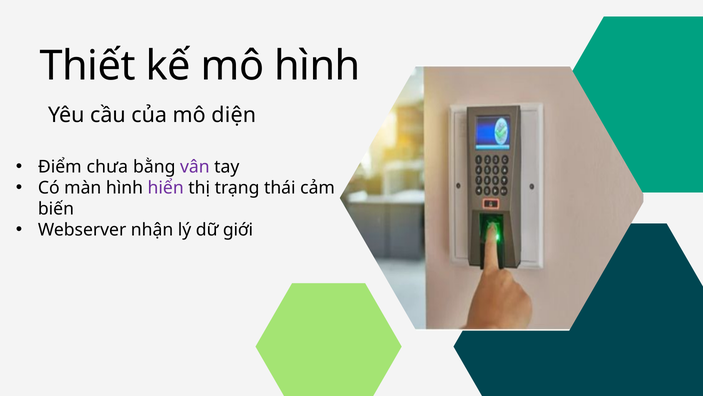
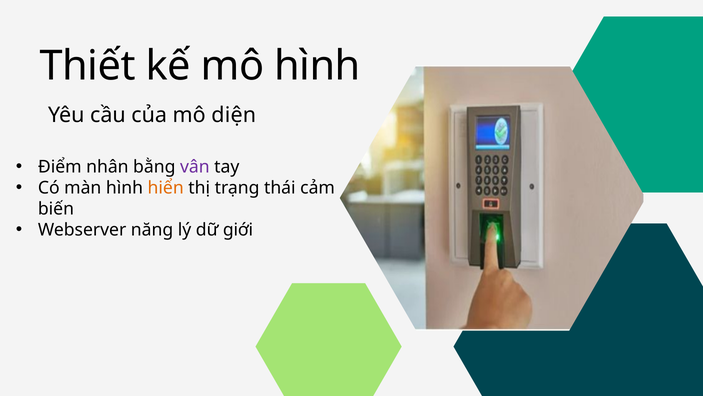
chưa: chưa -> nhân
hiển colour: purple -> orange
nhận: nhận -> năng
